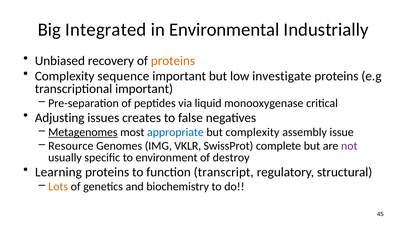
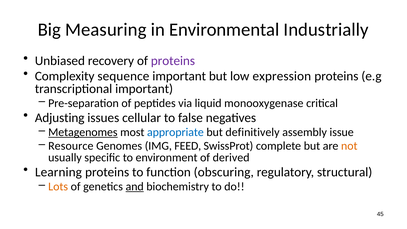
Integrated: Integrated -> Measuring
proteins at (173, 61) colour: orange -> purple
investigate: investigate -> expression
creates: creates -> cellular
but complexity: complexity -> definitively
VKLR: VKLR -> FEED
not colour: purple -> orange
destroy: destroy -> derived
transcript: transcript -> obscuring
and underline: none -> present
